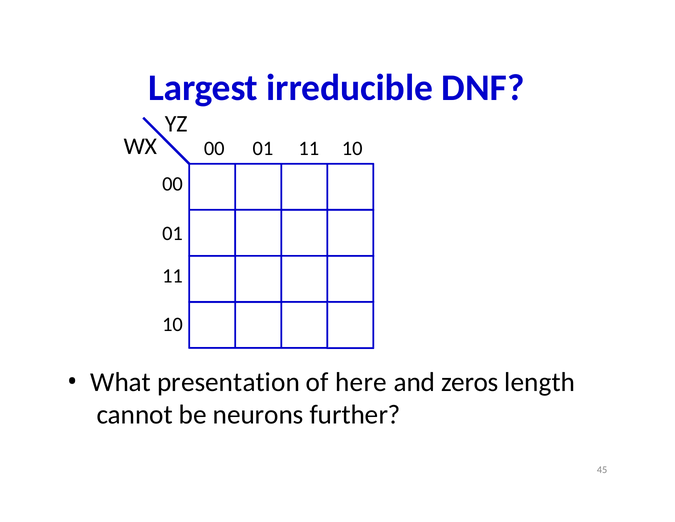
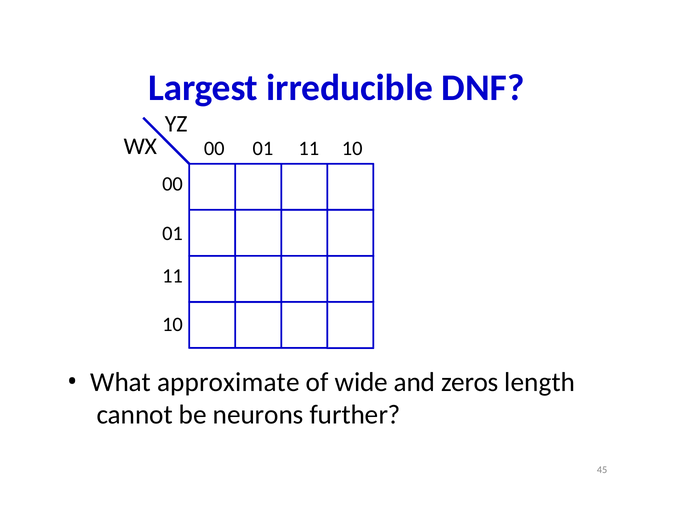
presentation: presentation -> approximate
here: here -> wide
